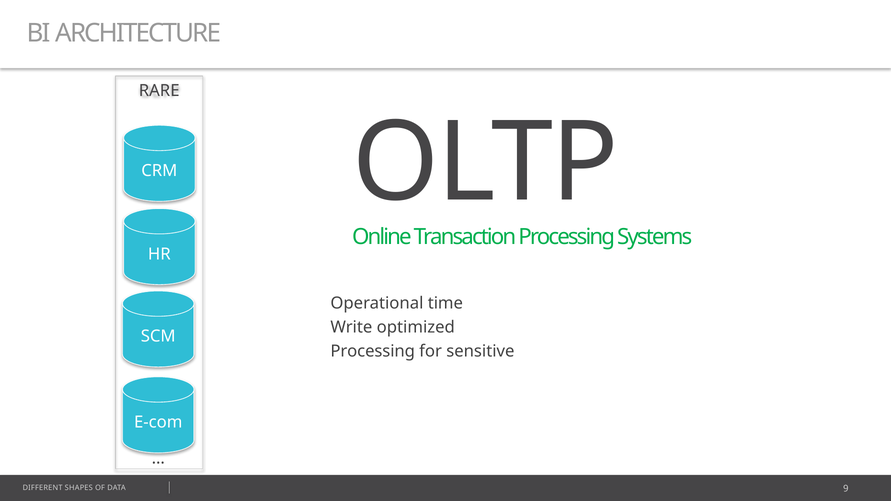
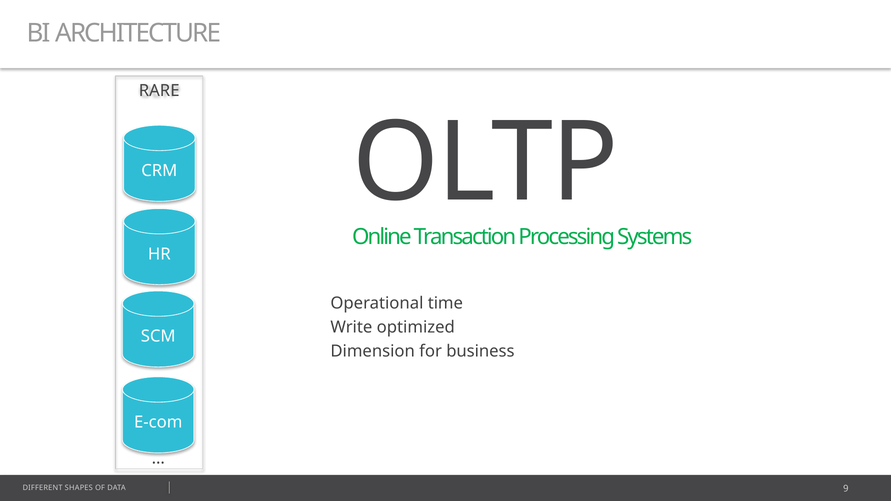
Processing at (373, 351): Processing -> Dimension
sensitive: sensitive -> business
